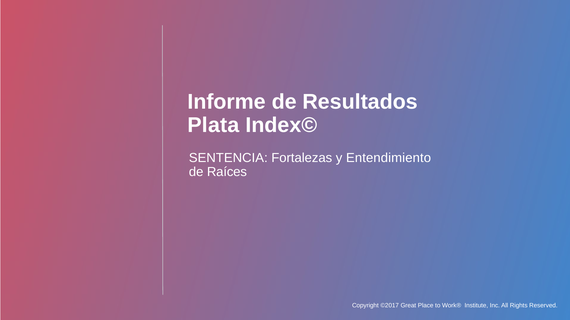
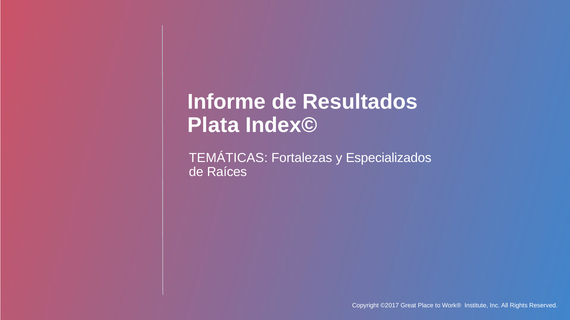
SENTENCIA: SENTENCIA -> TEMÁTICAS
Entendimiento: Entendimiento -> Especializados
